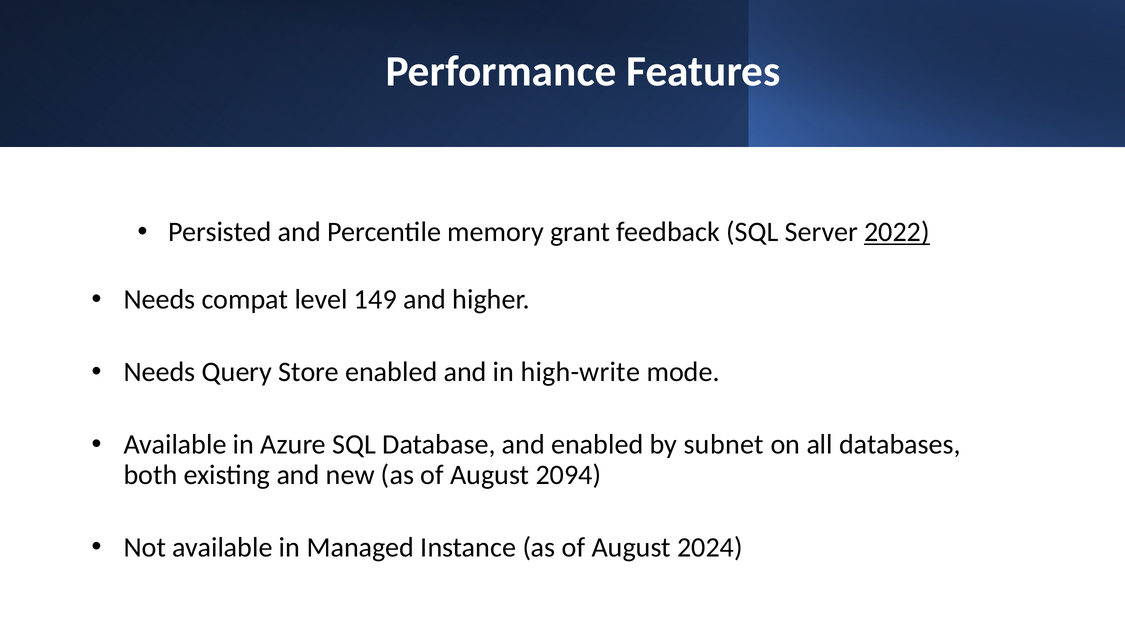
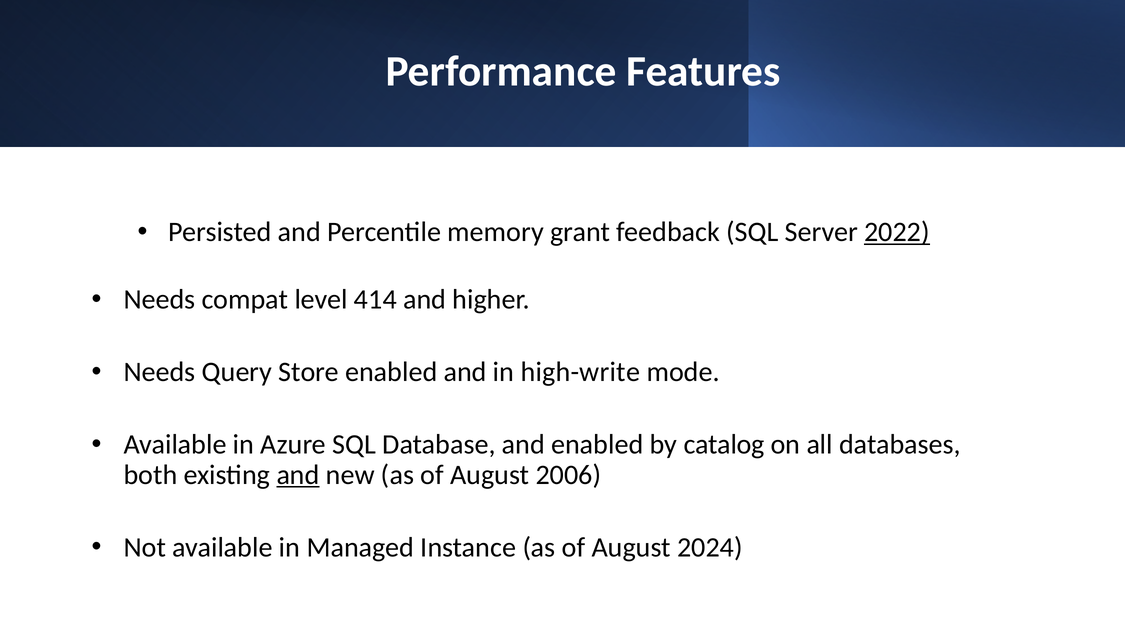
149: 149 -> 414
subnet: subnet -> catalog
and at (298, 475) underline: none -> present
2094: 2094 -> 2006
